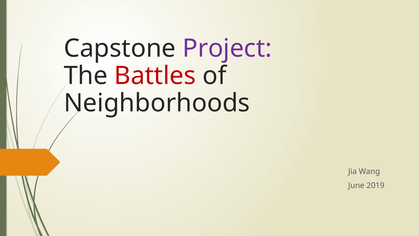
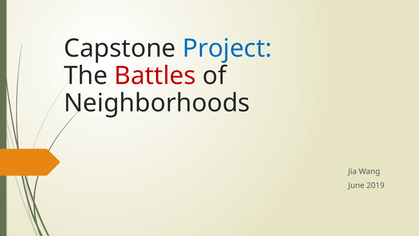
Project colour: purple -> blue
